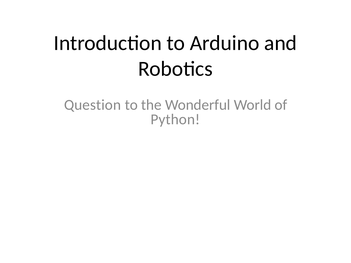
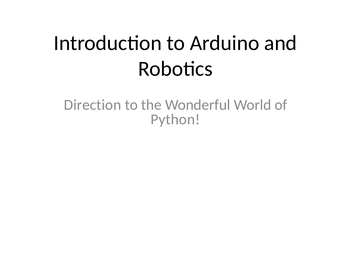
Question: Question -> Direction
